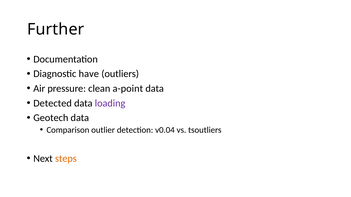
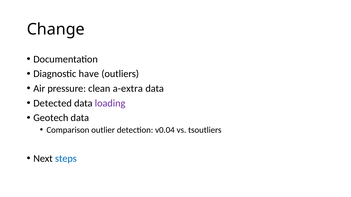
Further: Further -> Change
a-point: a-point -> a-extra
steps colour: orange -> blue
